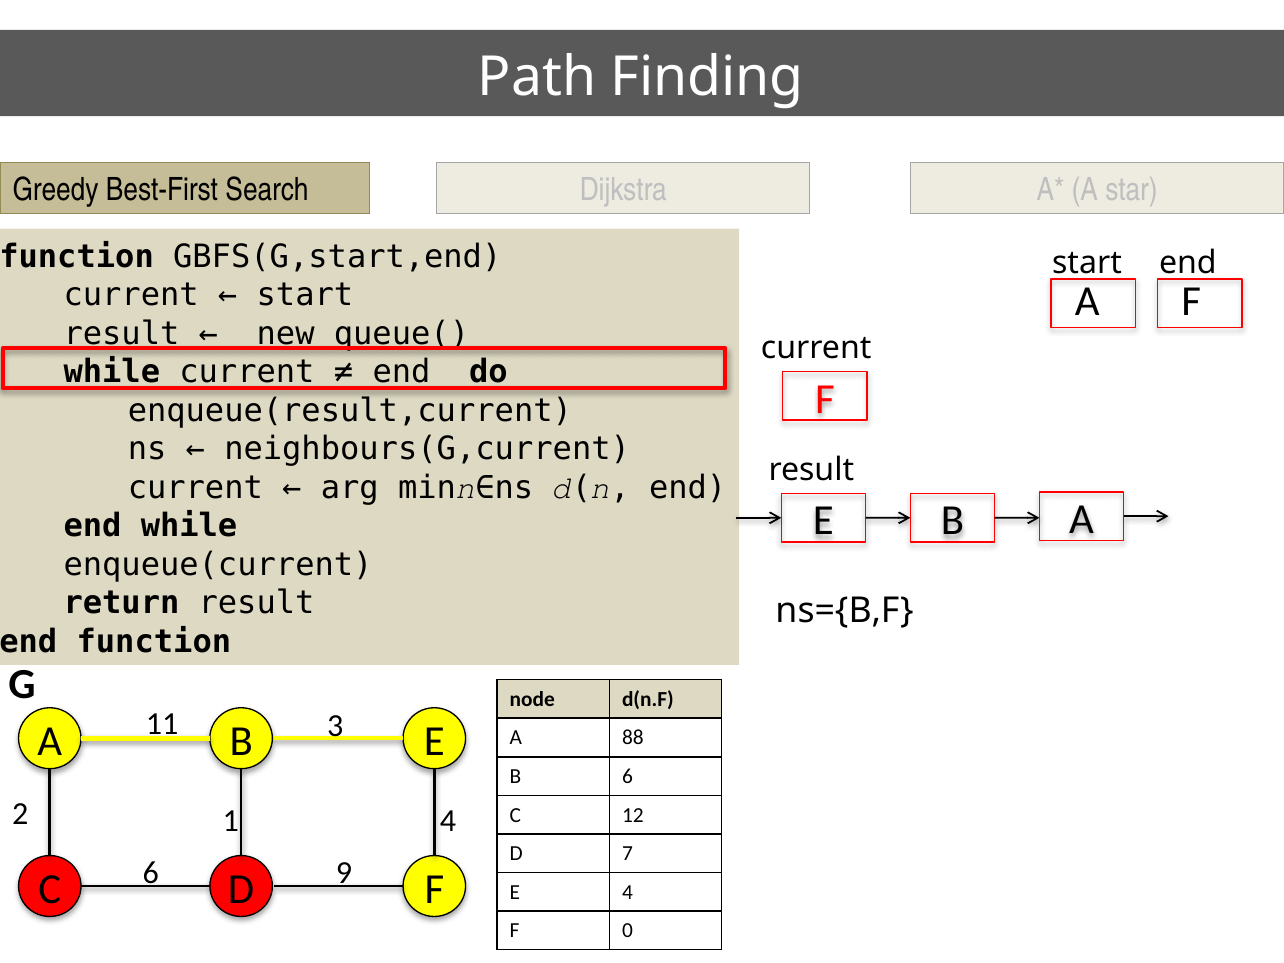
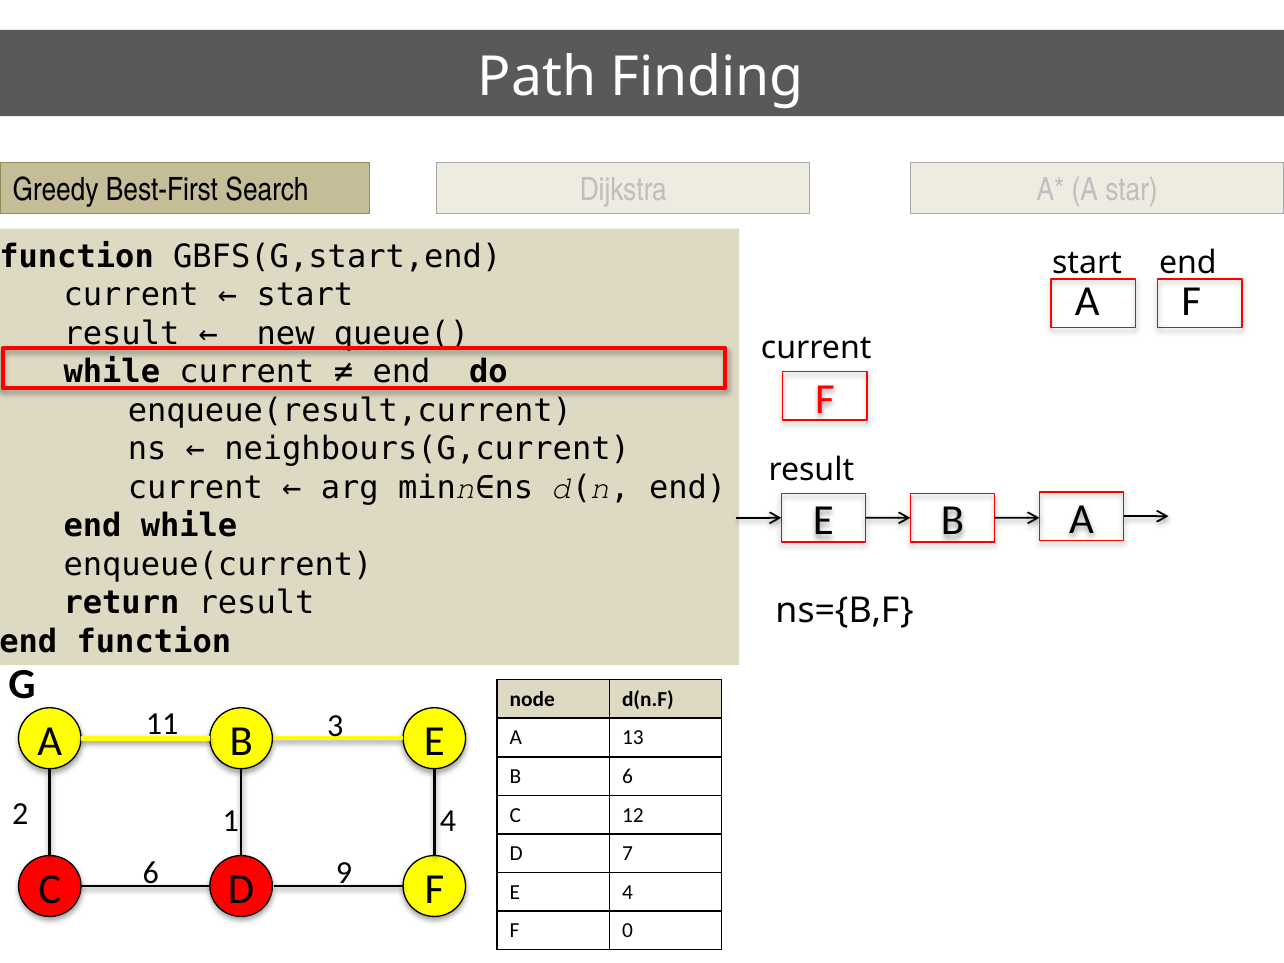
88: 88 -> 13
